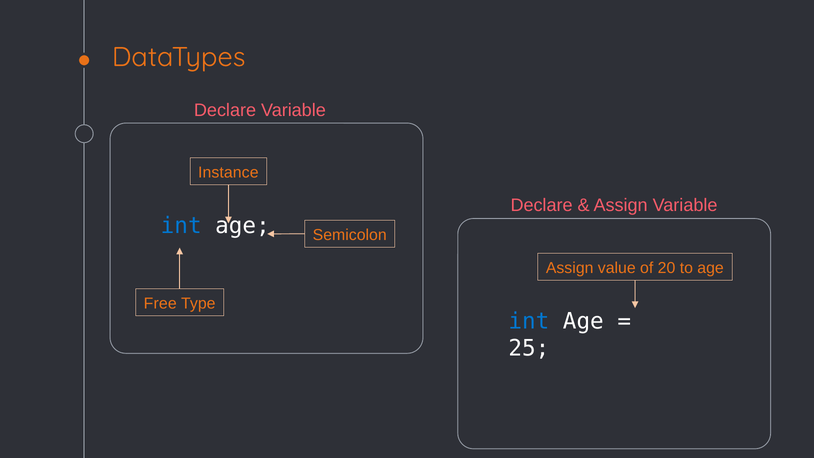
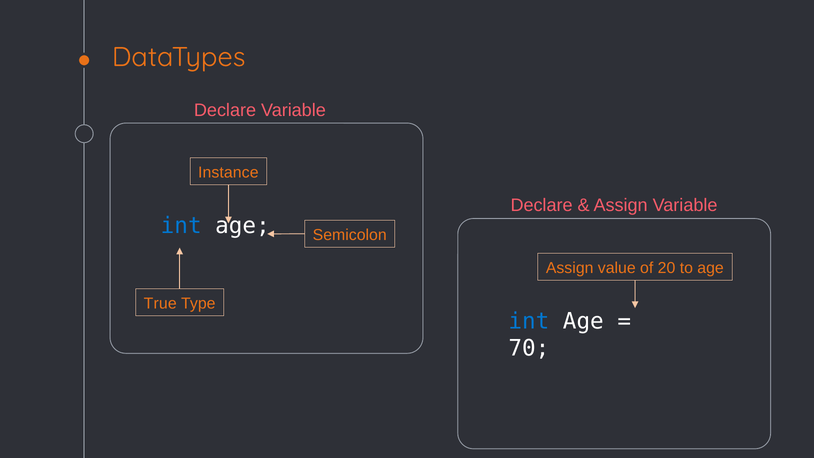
Free: Free -> True
25: 25 -> 70
